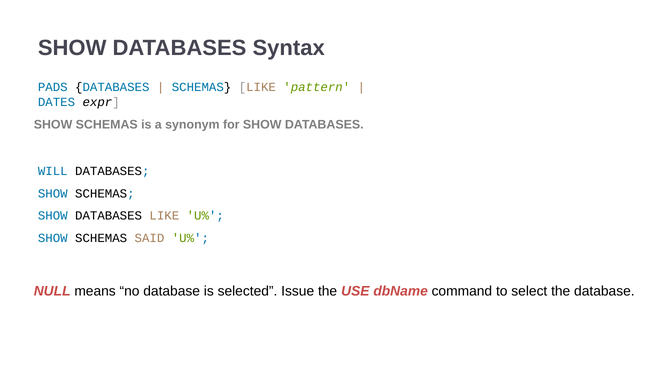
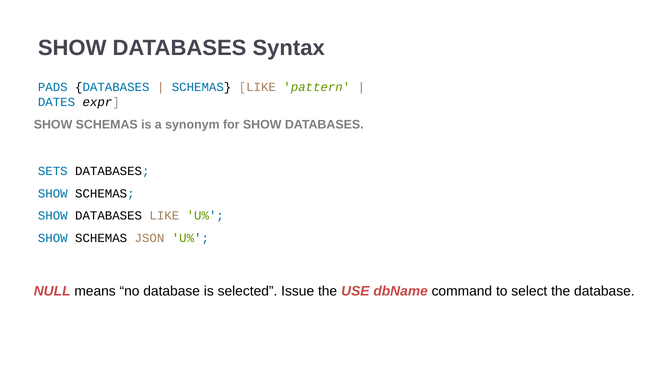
WILL: WILL -> SETS
SAID: SAID -> JSON
